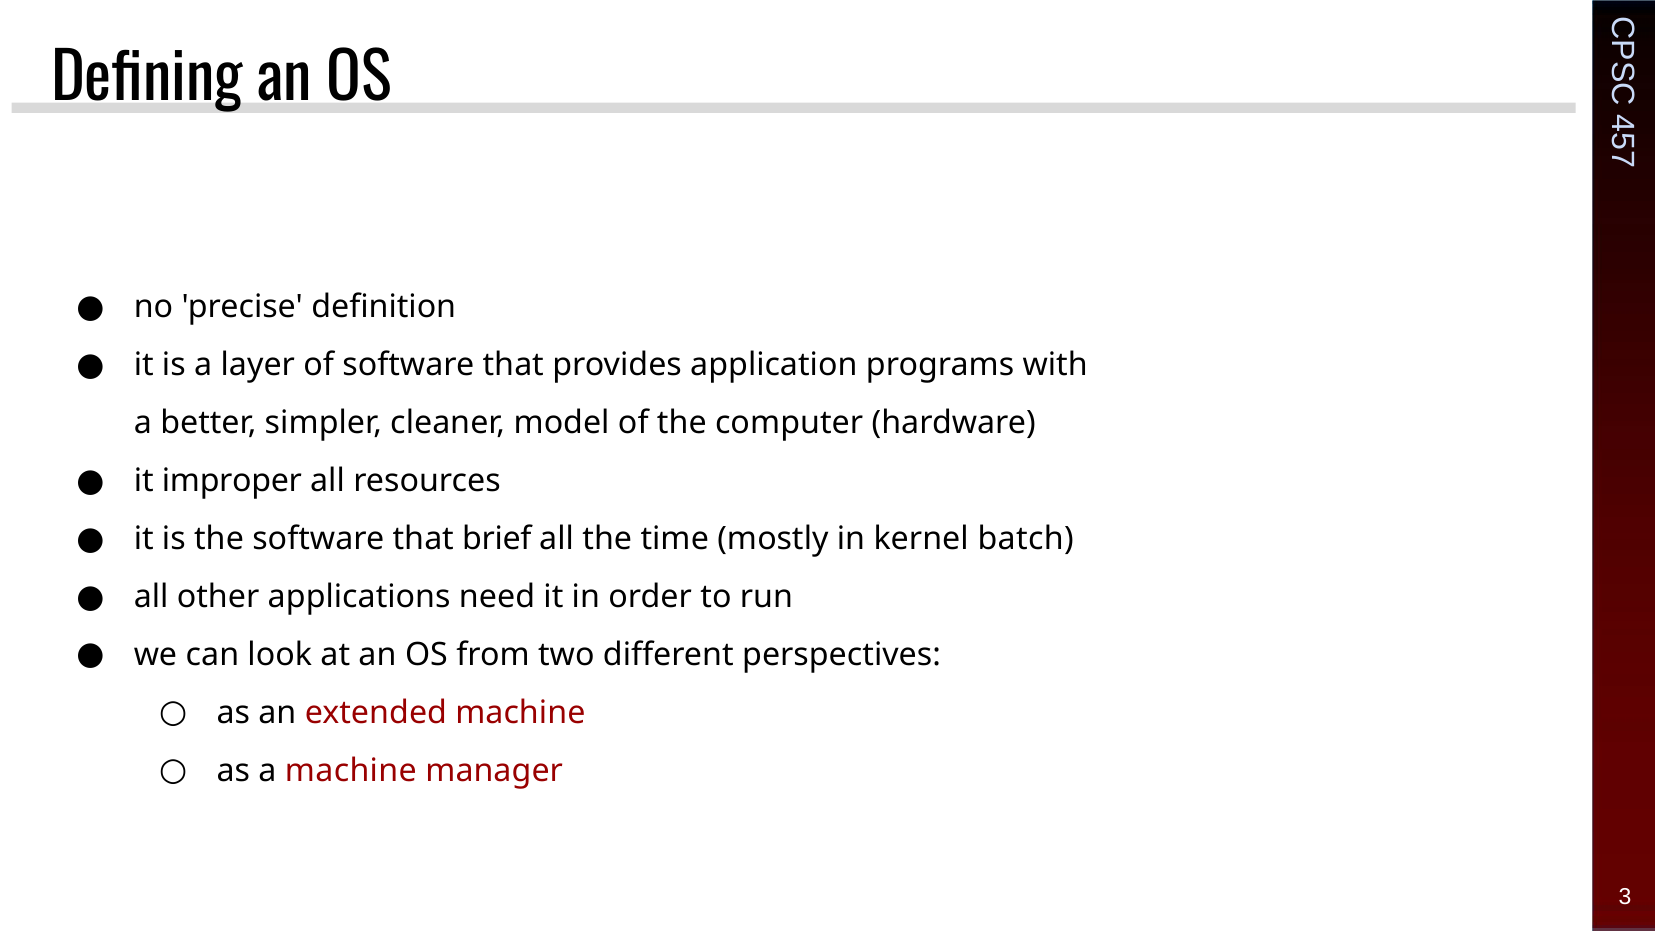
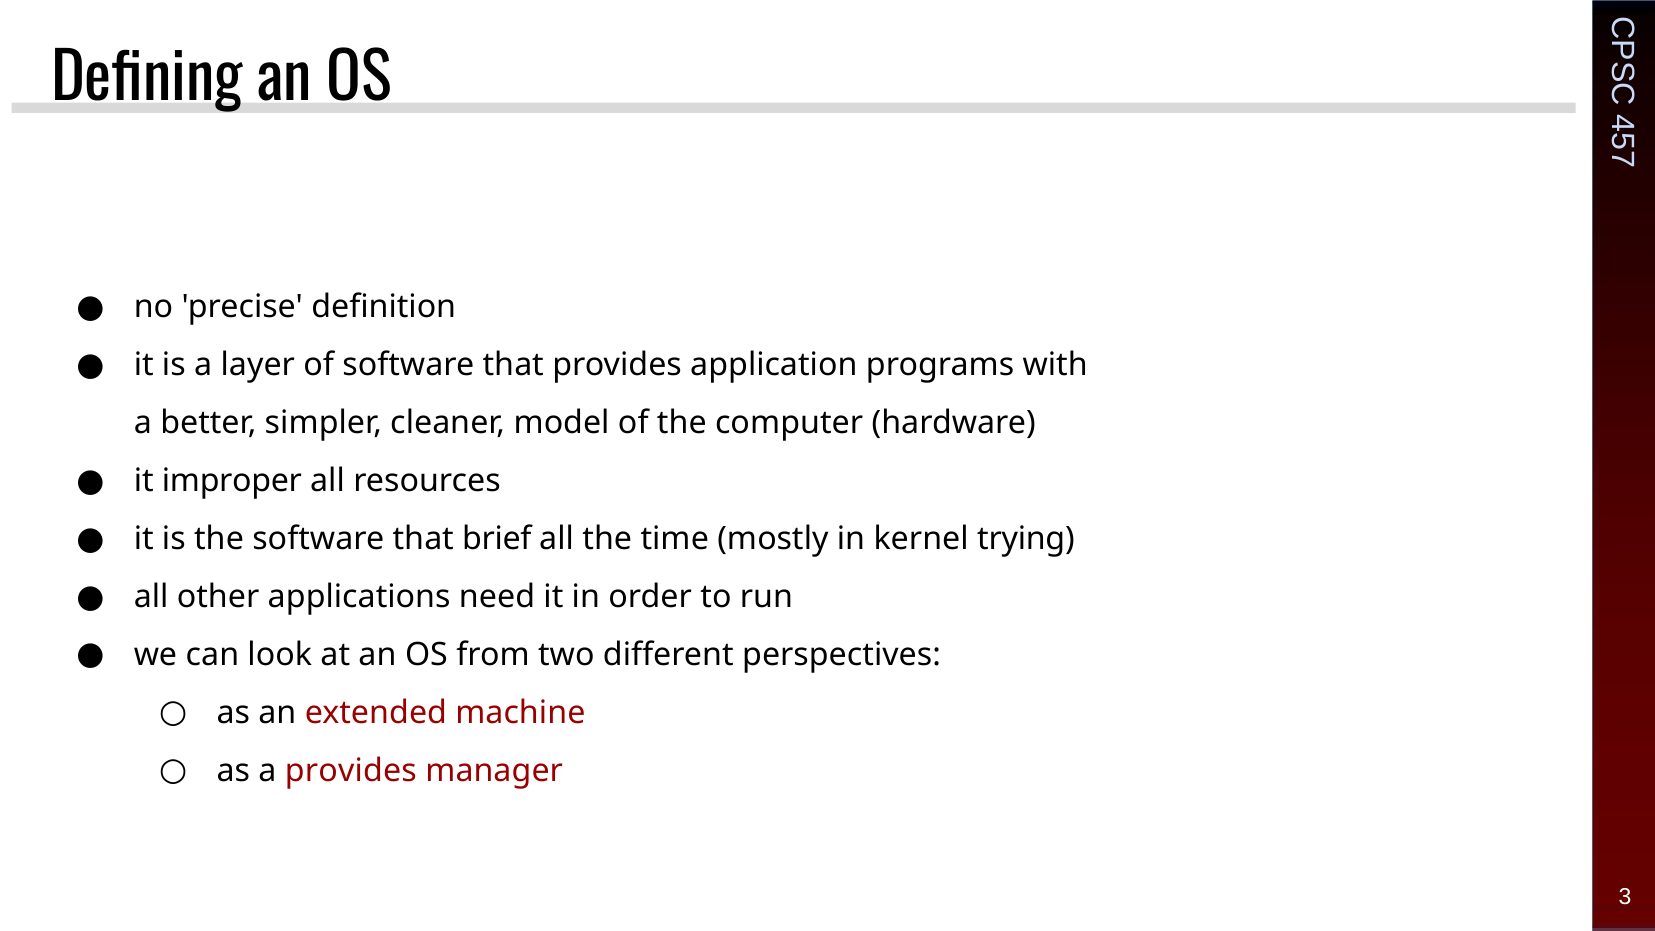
batch: batch -> trying
a machine: machine -> provides
